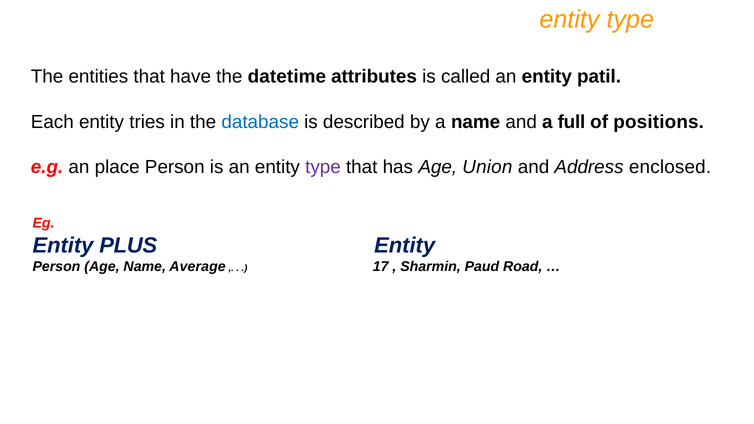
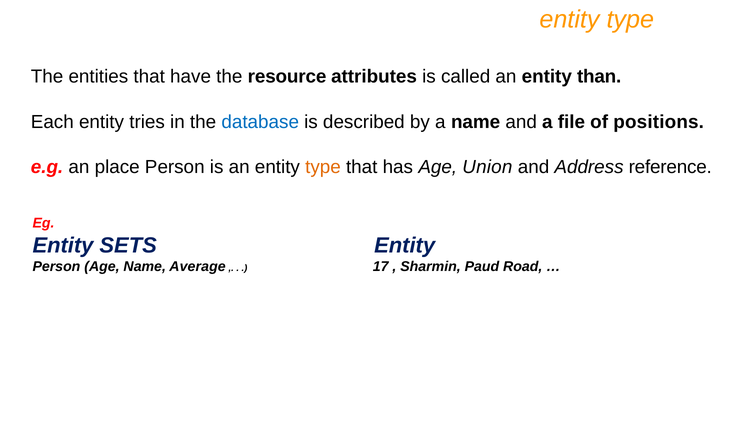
datetime: datetime -> resource
patil: patil -> than
full: full -> file
type at (323, 167) colour: purple -> orange
enclosed: enclosed -> reference
PLUS: PLUS -> SETS
